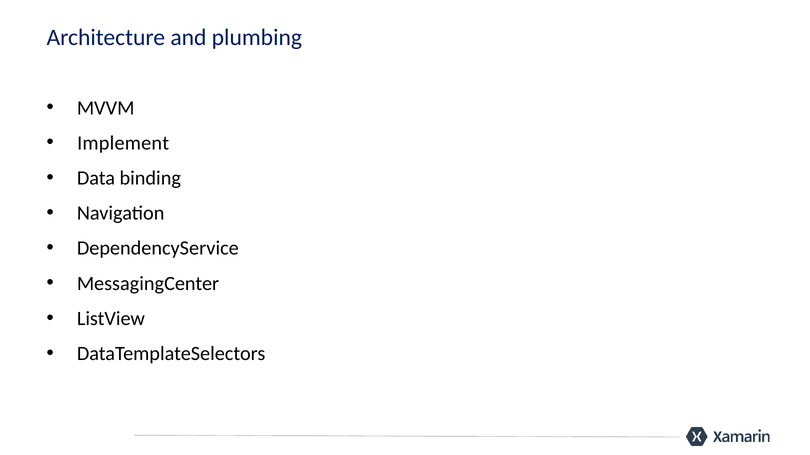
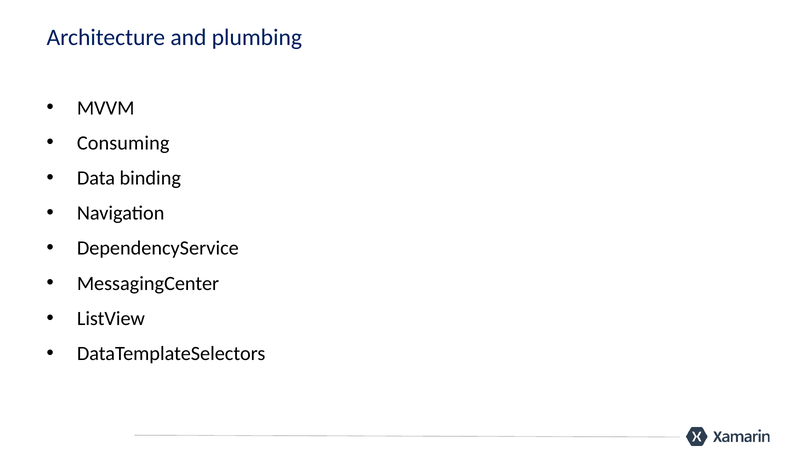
Implement: Implement -> Consuming
